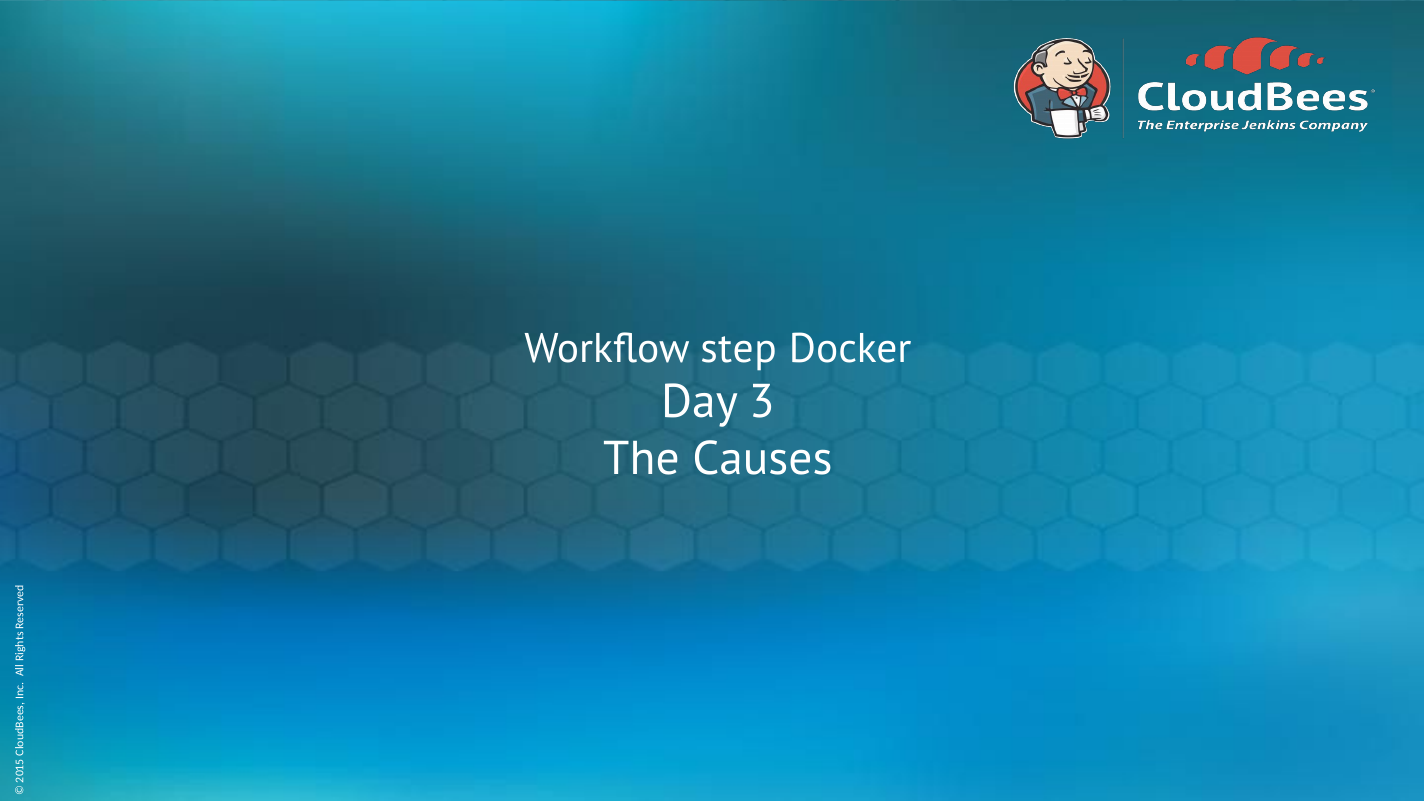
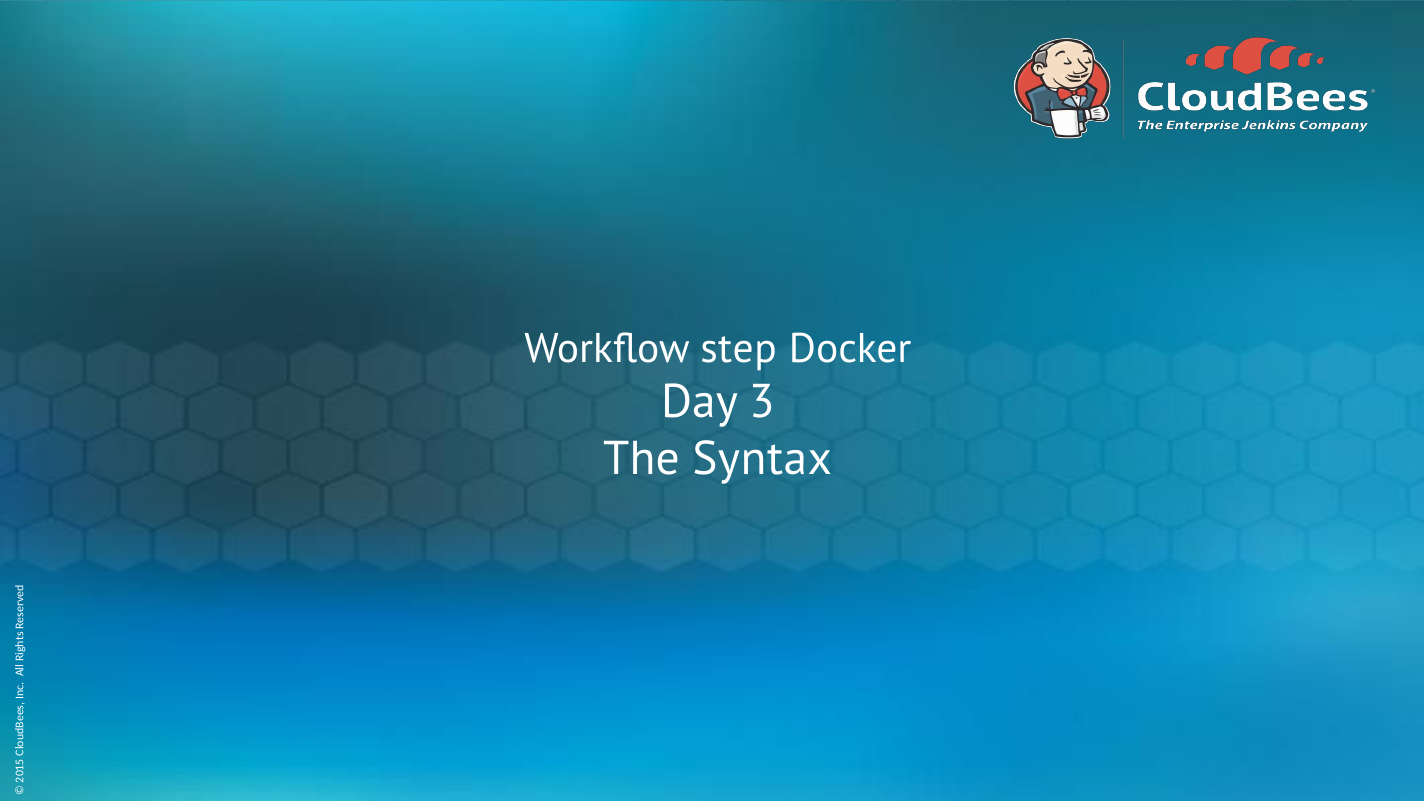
Causes: Causes -> Syntax
